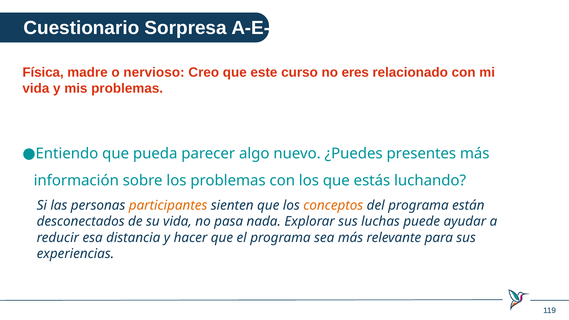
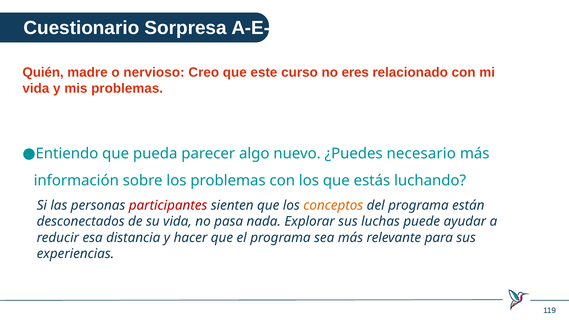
Física: Física -> Quién
presentes: presentes -> necesario
participantes colour: orange -> red
